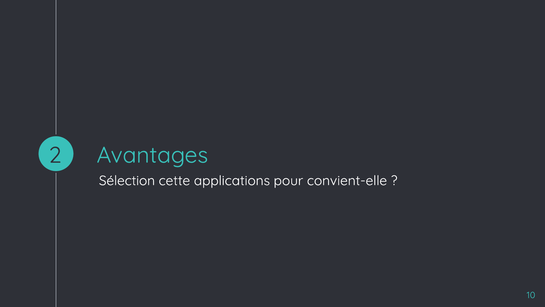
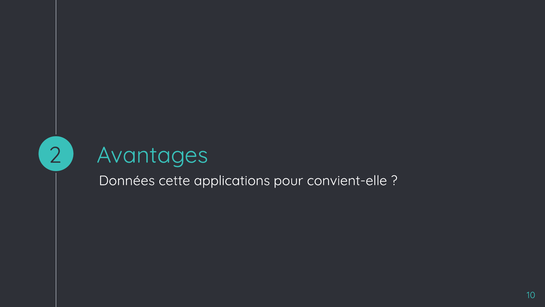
Sélection: Sélection -> Données
